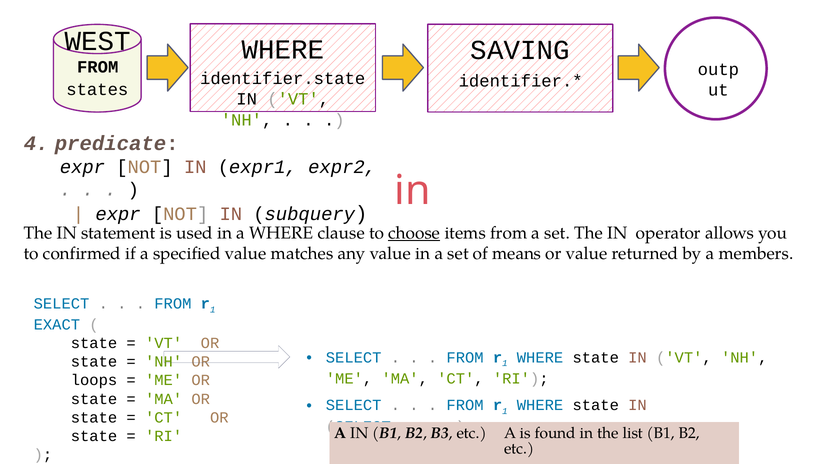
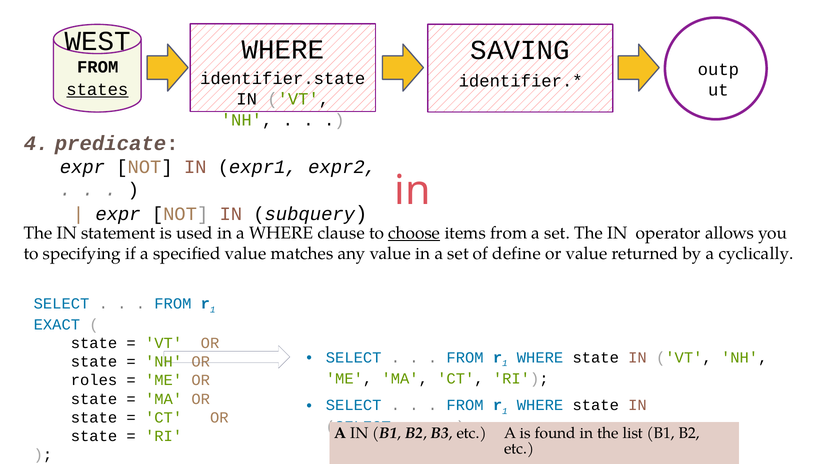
states underline: none -> present
confirmed: confirmed -> specifying
means: means -> define
members: members -> cyclically
loops: loops -> roles
